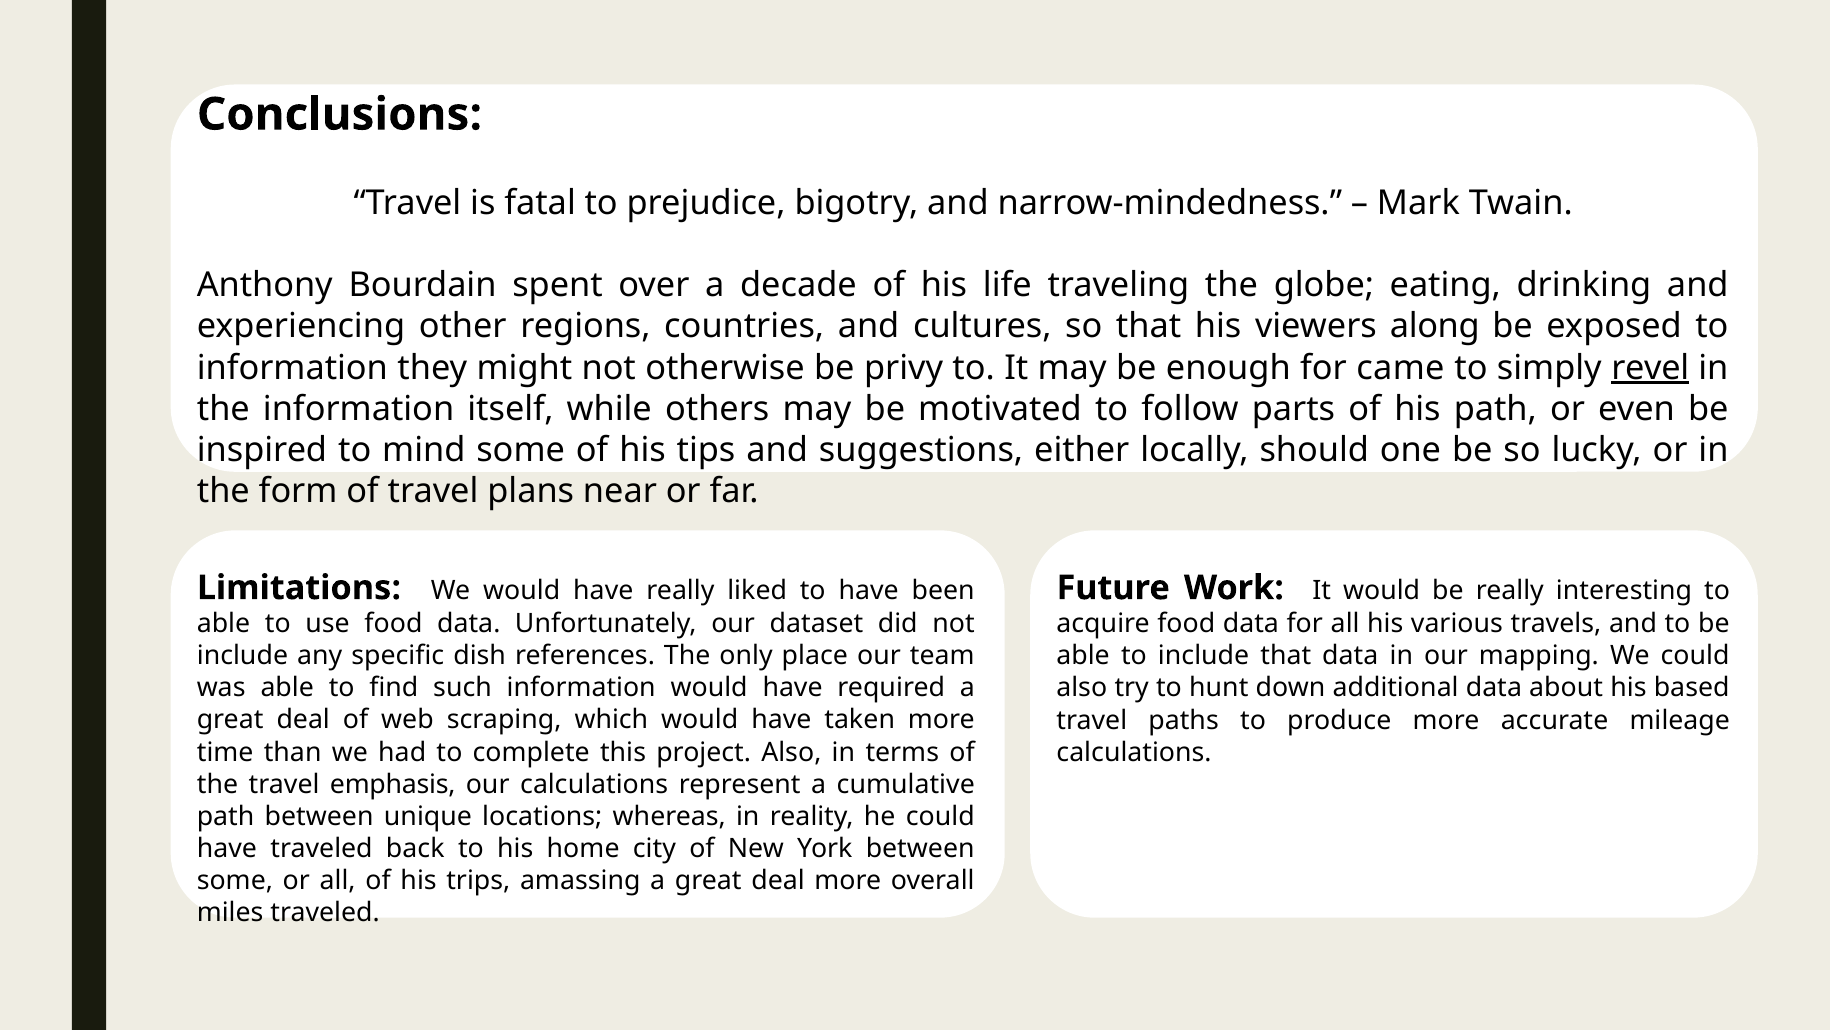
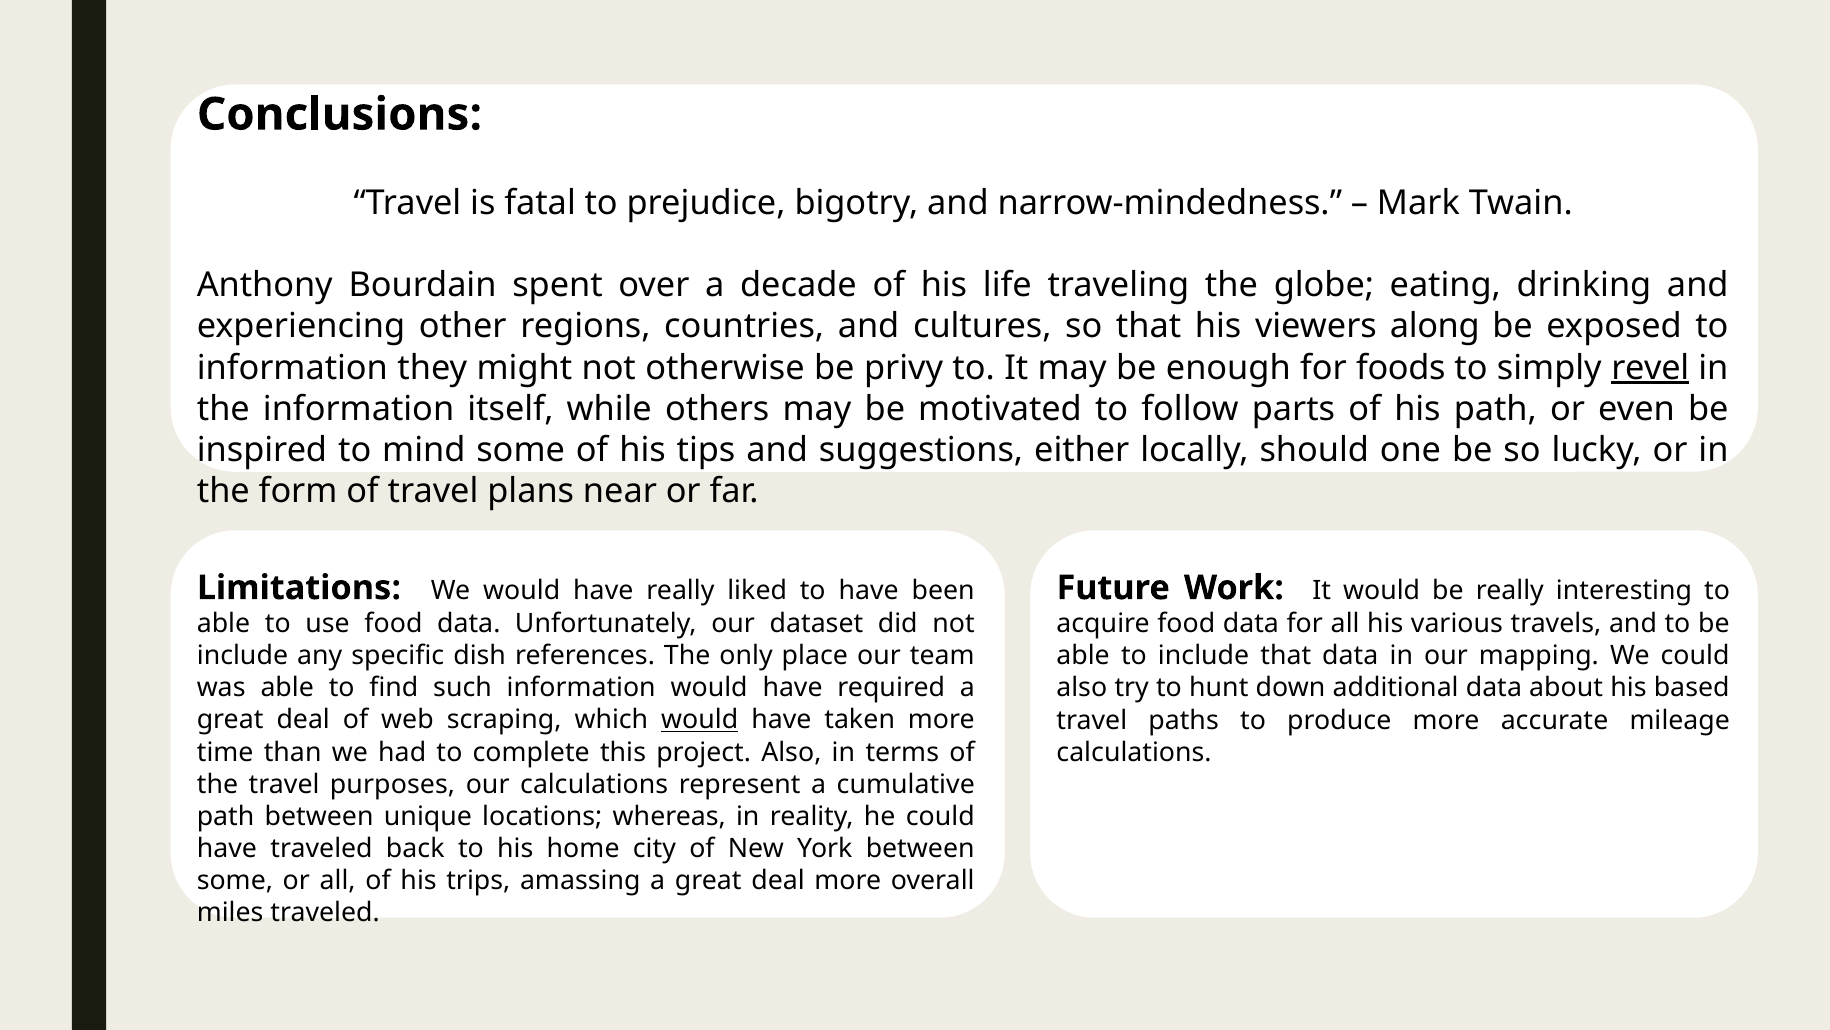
came: came -> foods
would at (700, 720) underline: none -> present
emphasis: emphasis -> purposes
